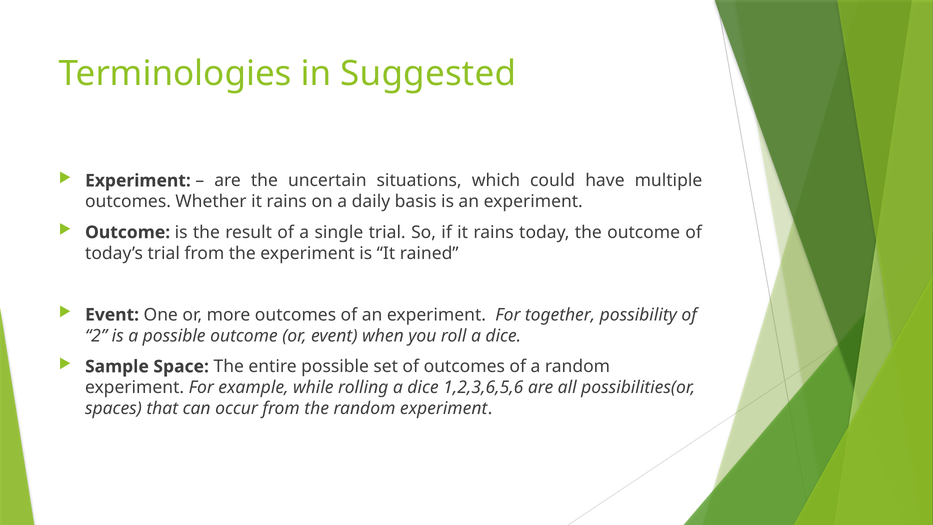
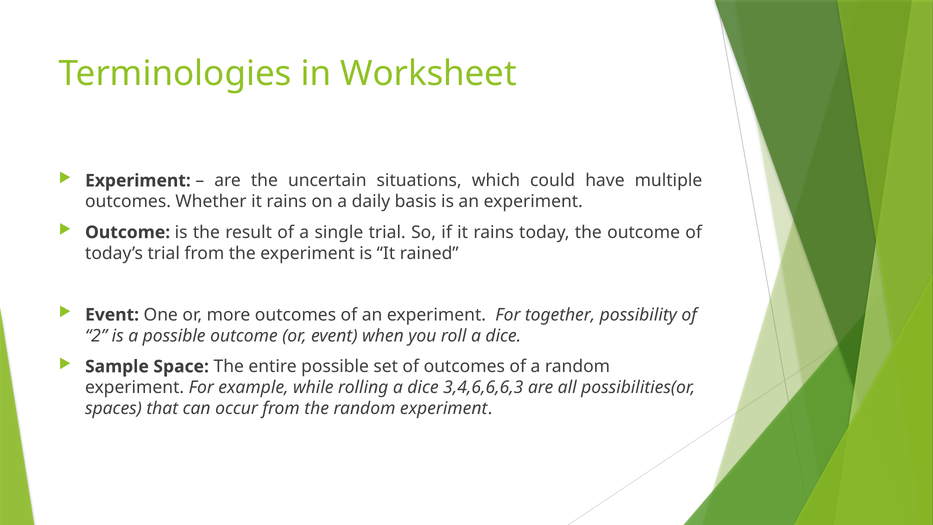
Suggested: Suggested -> Worksheet
1,2,3,6,5,6: 1,2,3,6,5,6 -> 3,4,6,6,6,3
